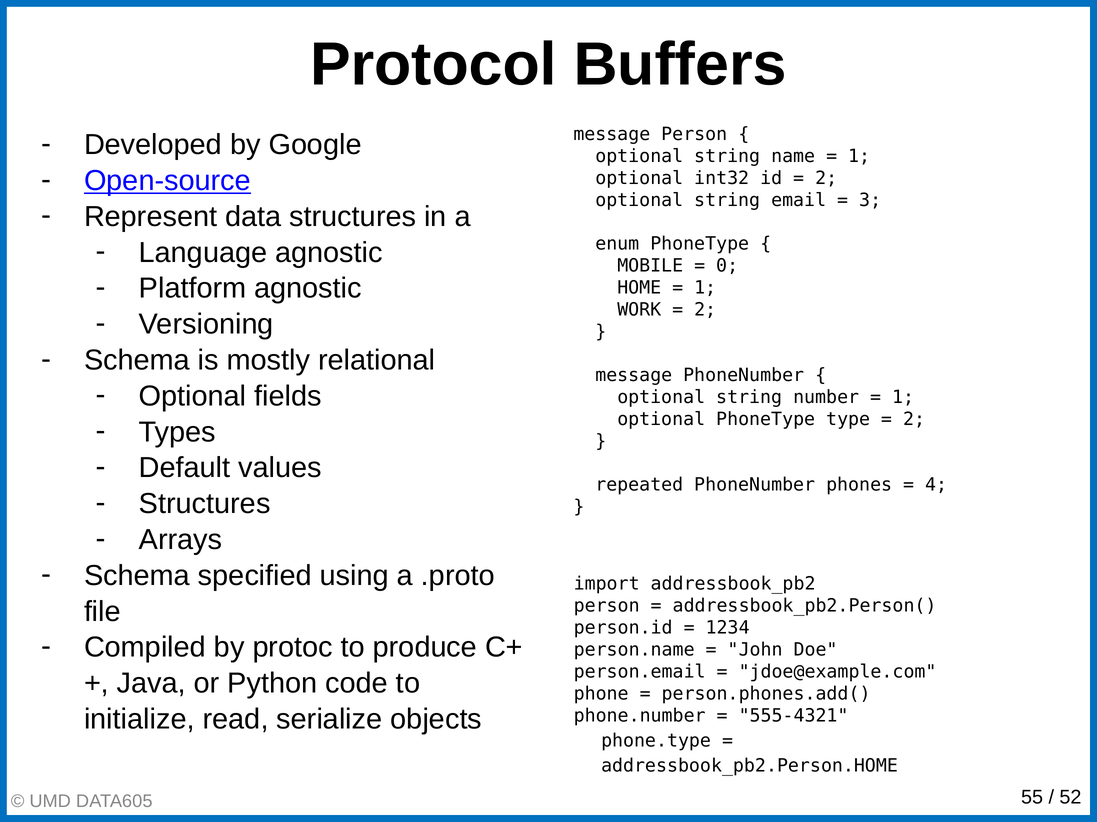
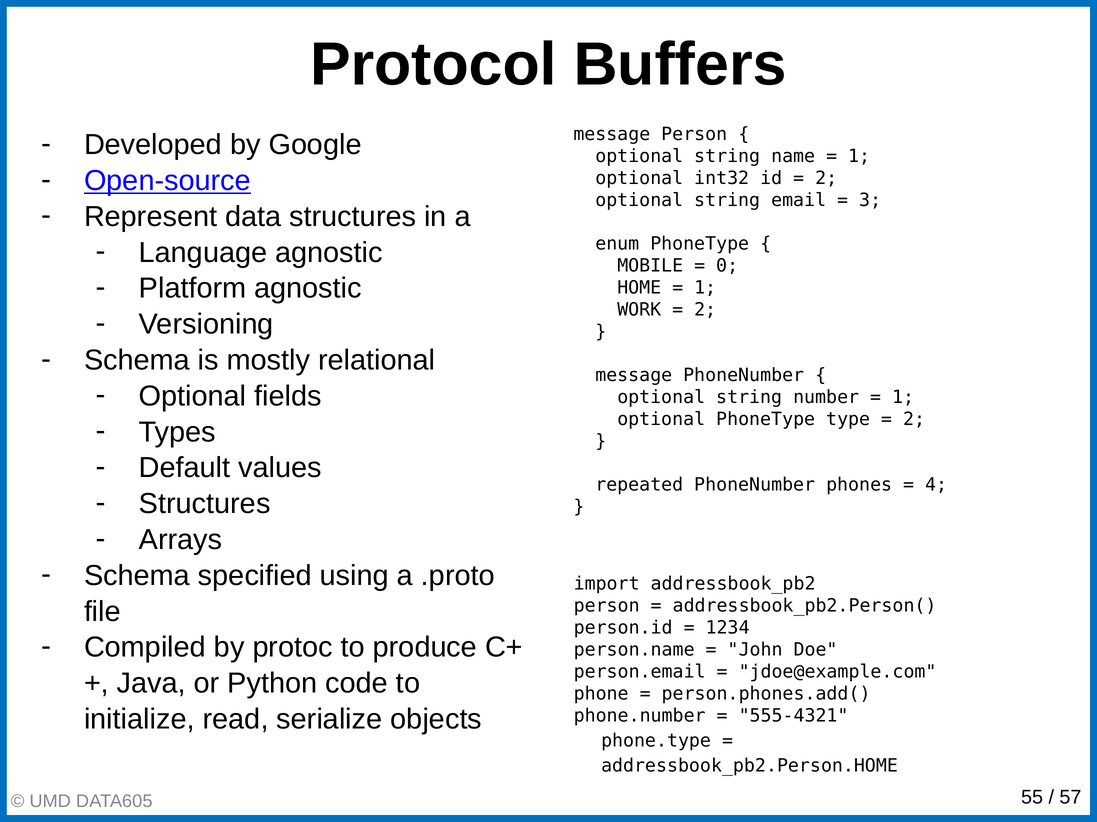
52: 52 -> 57
